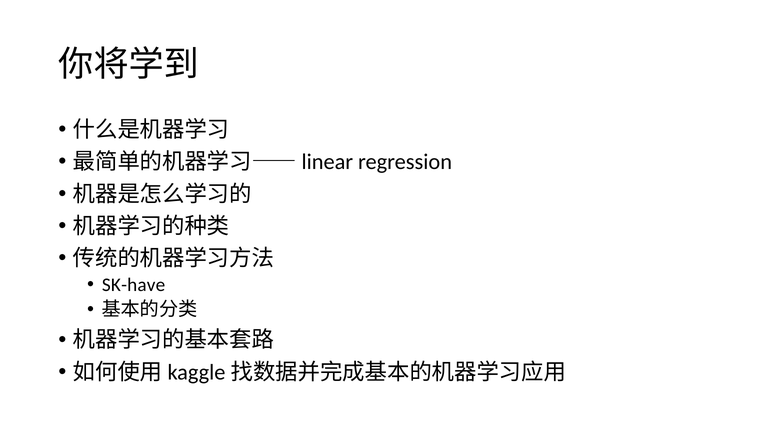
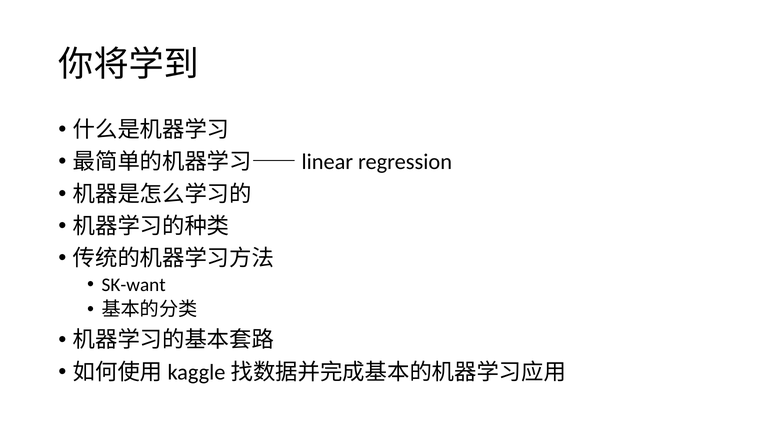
SK-have: SK-have -> SK-want
